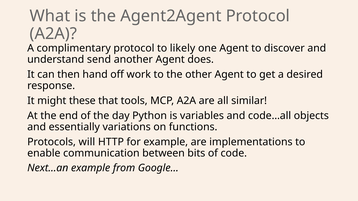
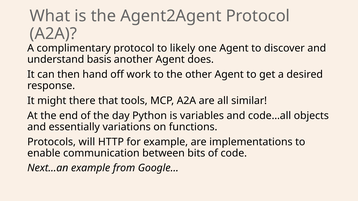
send: send -> basis
these: these -> there
